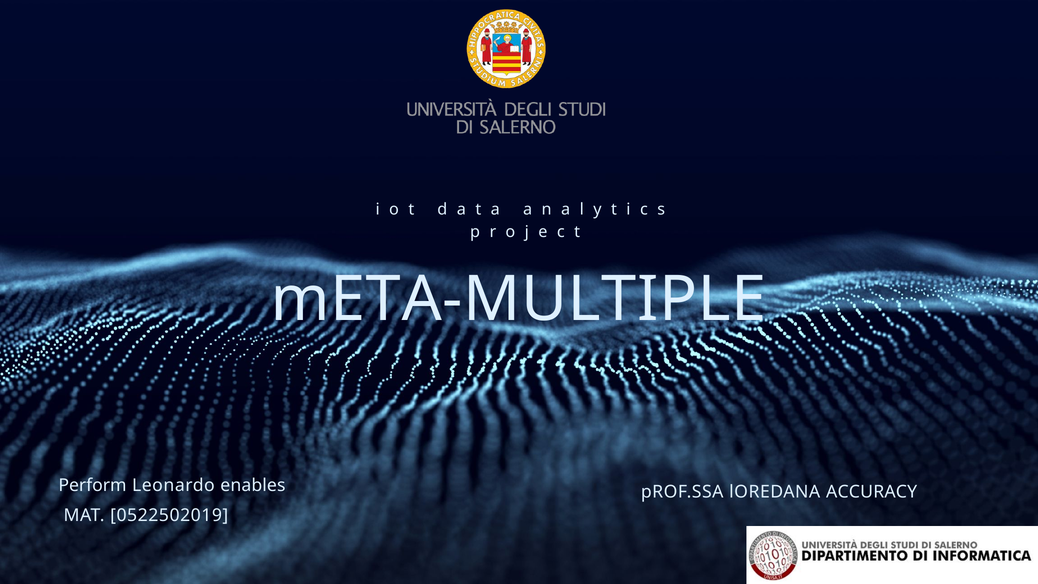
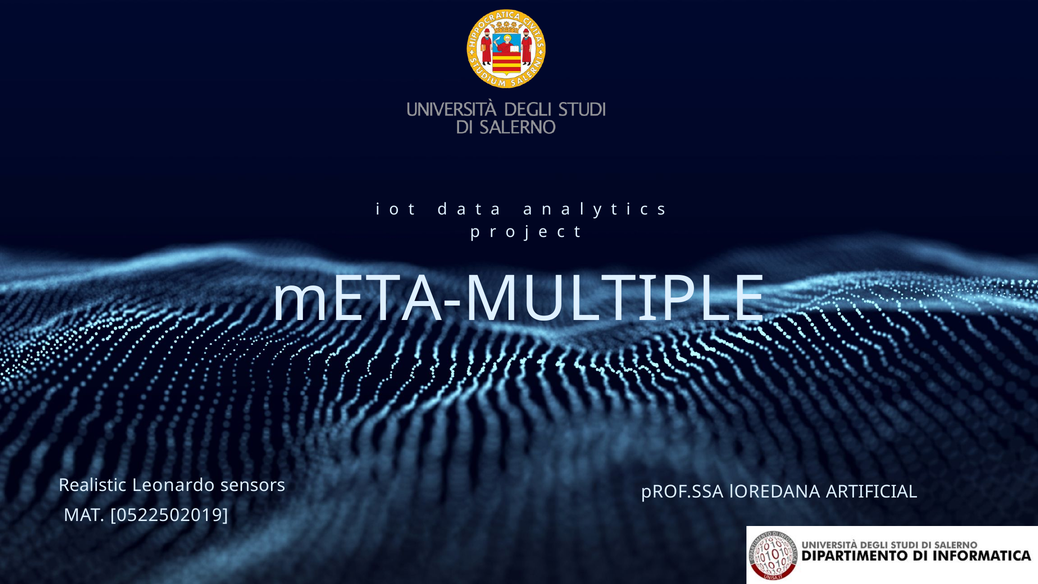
Perform: Perform -> Realistic
enables: enables -> sensors
ACCURACY: ACCURACY -> ARTIFICIAL
